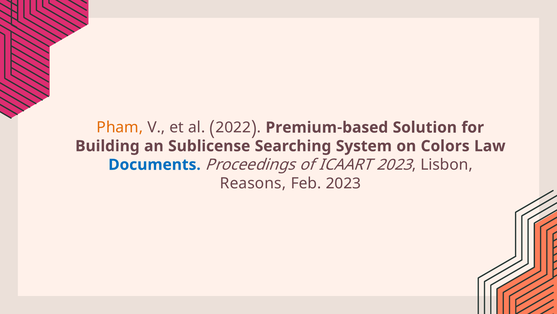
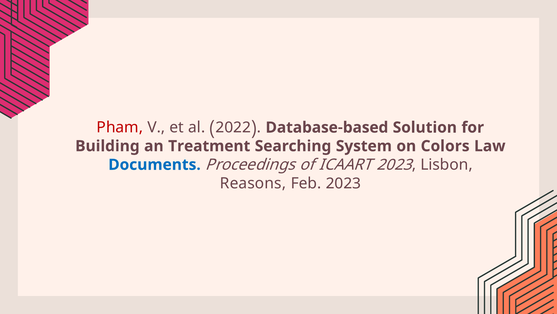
Pham colour: orange -> red
Premium-based: Premium-based -> Database-based
Sublicense: Sublicense -> Treatment
